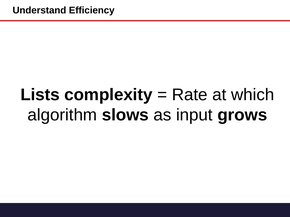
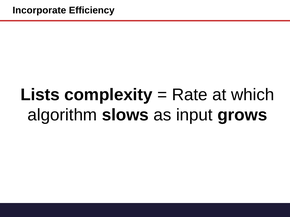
Understand: Understand -> Incorporate
